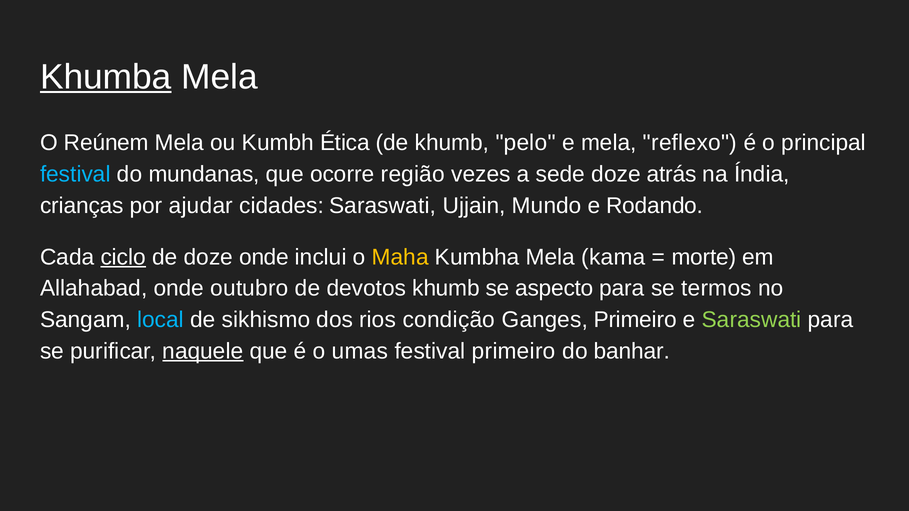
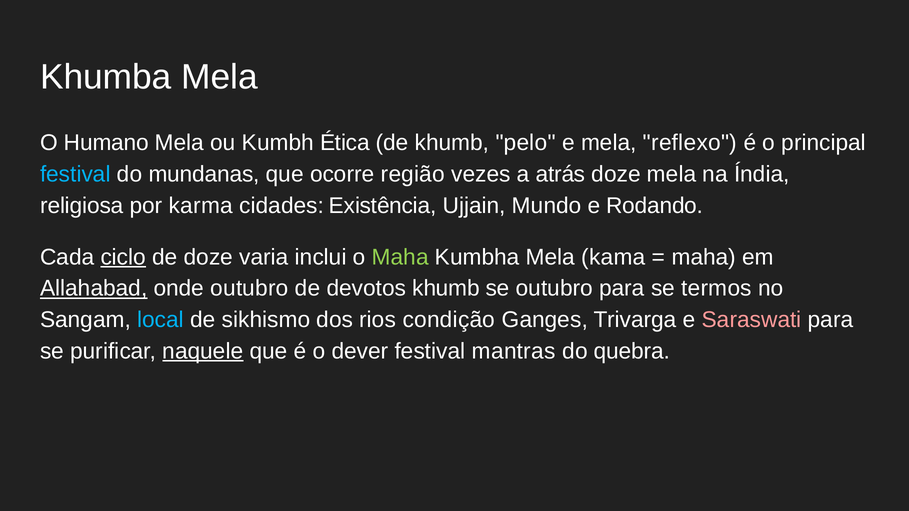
Khumba underline: present -> none
Reúnem: Reúnem -> Humano
sede: sede -> atrás
doze atrás: atrás -> mela
crianças: crianças -> religiosa
ajudar: ajudar -> karma
cidades Saraswati: Saraswati -> Existência
doze onde: onde -> varia
Maha at (400, 257) colour: yellow -> light green
morte at (704, 257): morte -> maha
Allahabad underline: none -> present
se aspecto: aspecto -> outubro
Ganges Primeiro: Primeiro -> Trivarga
Saraswati at (752, 320) colour: light green -> pink
umas: umas -> dever
festival primeiro: primeiro -> mantras
banhar: banhar -> quebra
